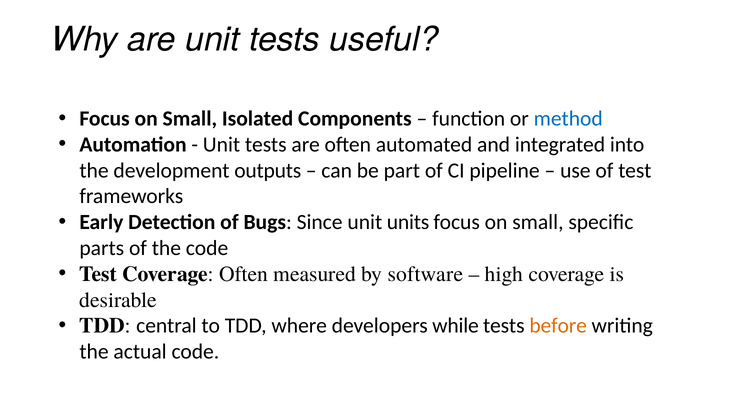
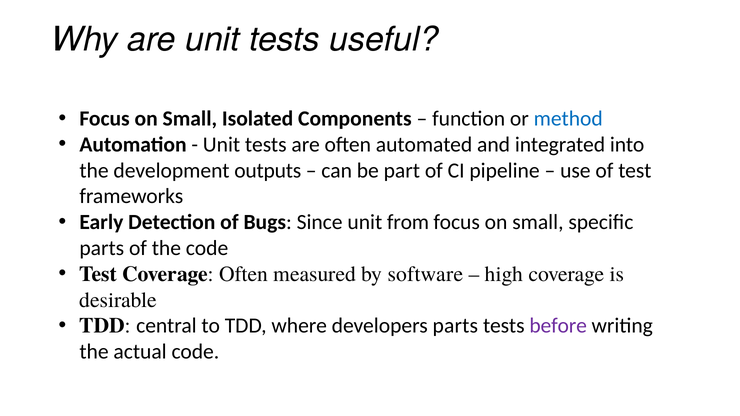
units: units -> from
developers while: while -> parts
before colour: orange -> purple
